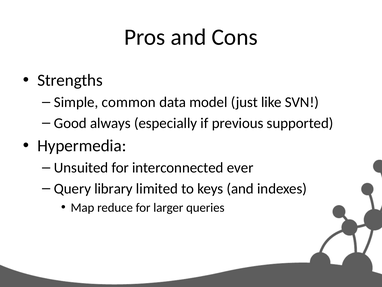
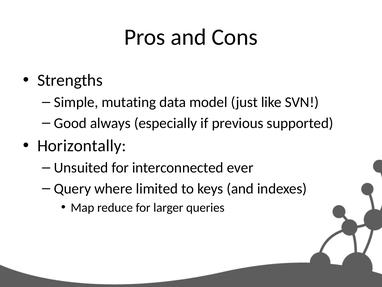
common: common -> mutating
Hypermedia: Hypermedia -> Horizontally
library: library -> where
